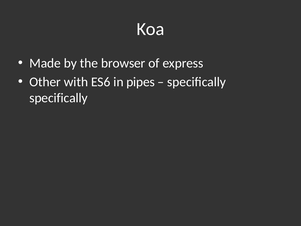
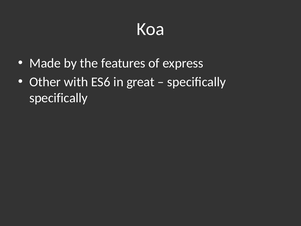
browser: browser -> features
pipes: pipes -> great
